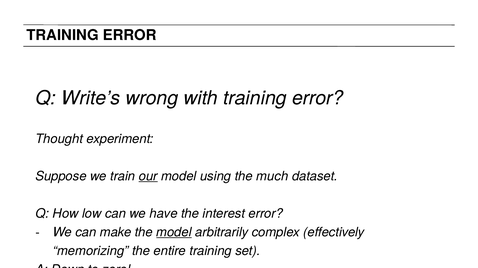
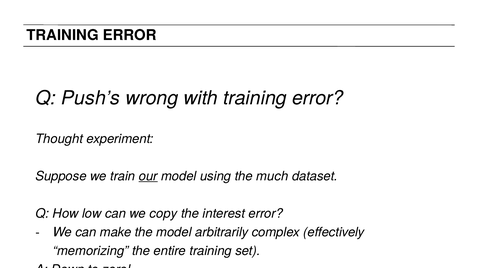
Write’s: Write’s -> Push’s
have: have -> copy
model at (174, 232) underline: present -> none
